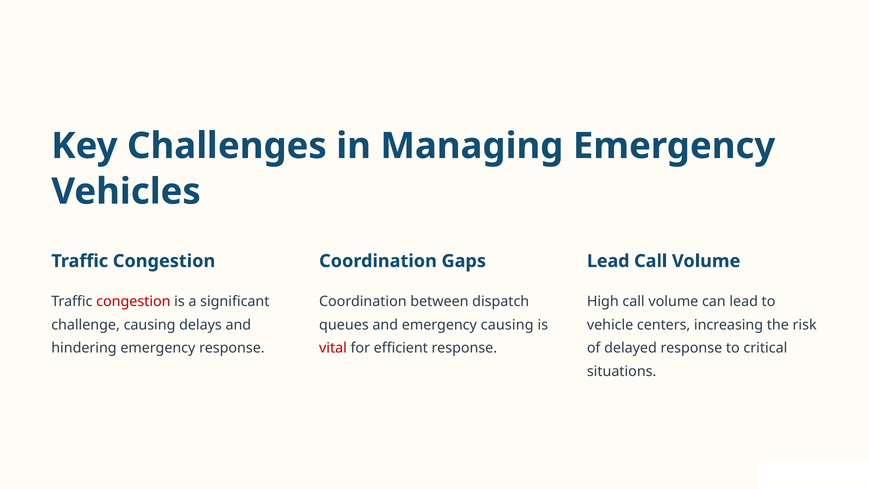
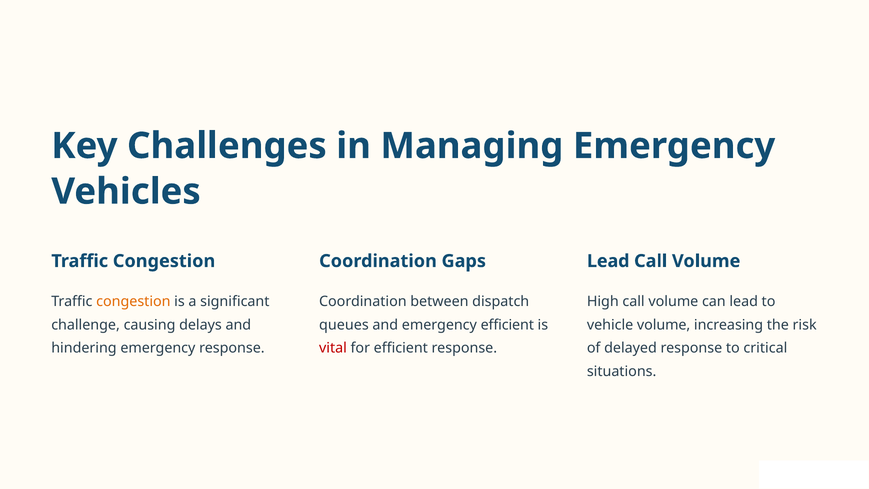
congestion at (133, 301) colour: red -> orange
emergency causing: causing -> efficient
vehicle centers: centers -> volume
